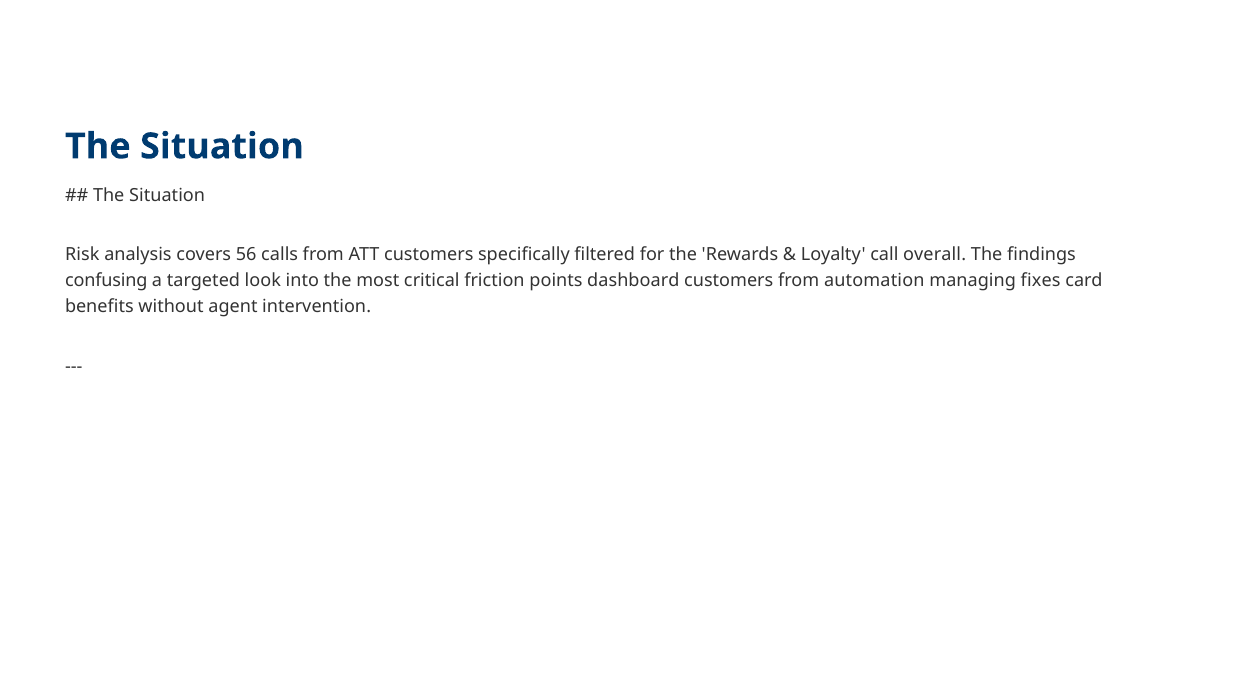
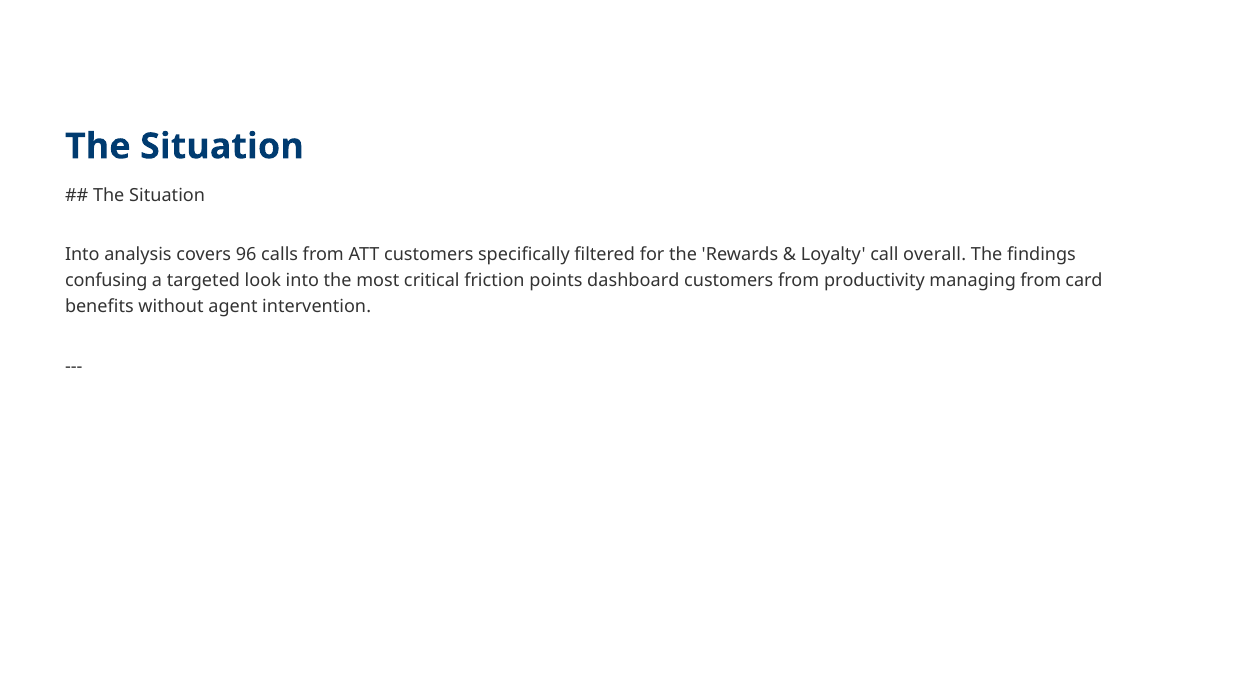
Risk at (82, 255): Risk -> Into
56: 56 -> 96
automation: automation -> productivity
managing fixes: fixes -> from
